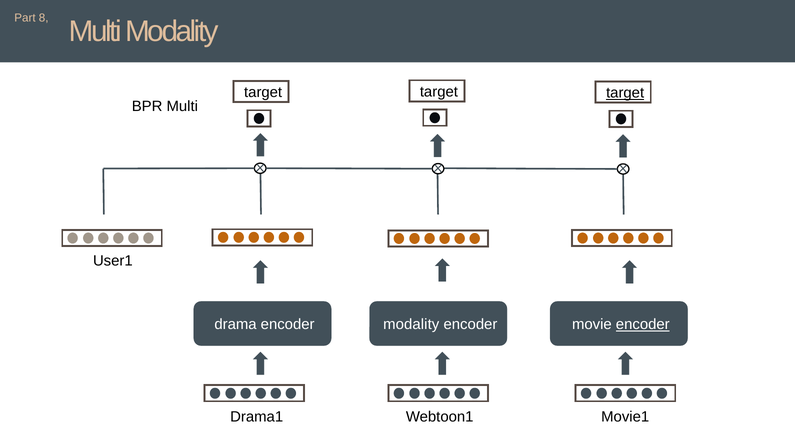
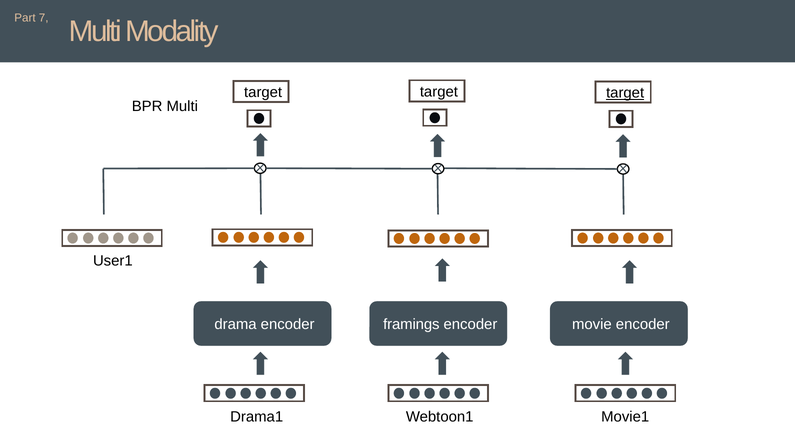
8: 8 -> 7
encoder modality: modality -> framings
encoder at (643, 325) underline: present -> none
